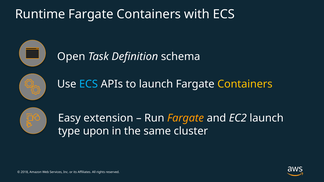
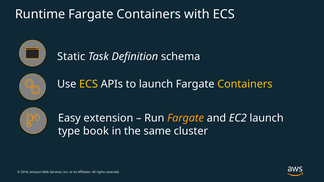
Open: Open -> Static
ECS at (88, 84) colour: light blue -> yellow
upon: upon -> book
